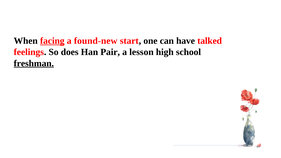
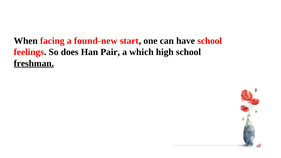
facing underline: present -> none
have talked: talked -> school
lesson: lesson -> which
